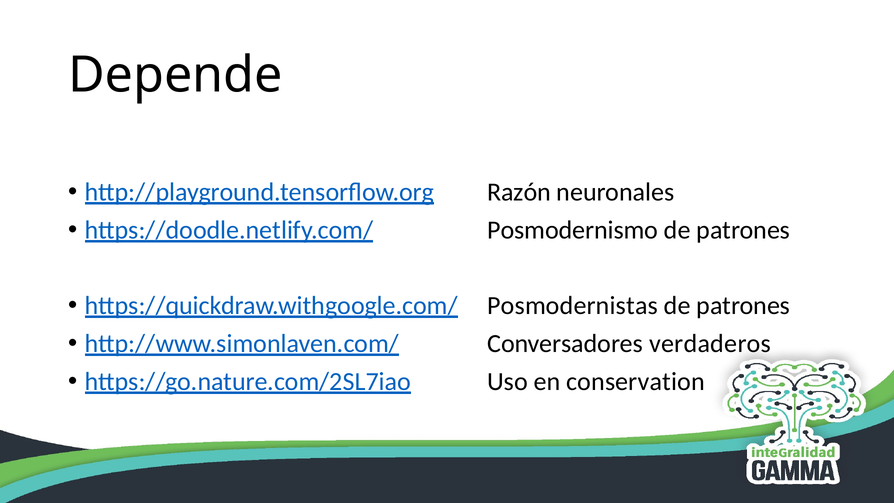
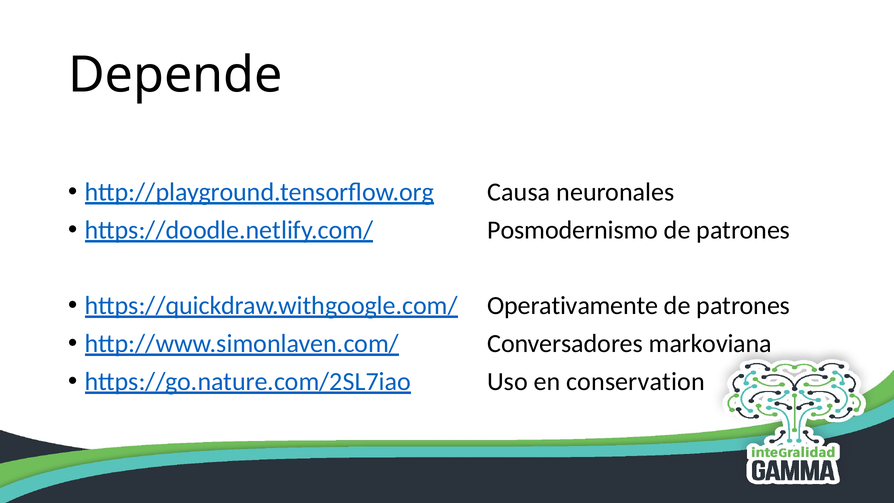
Razón: Razón -> Causa
Posmodernistas: Posmodernistas -> Operativamente
verdaderos: verdaderos -> markoviana
